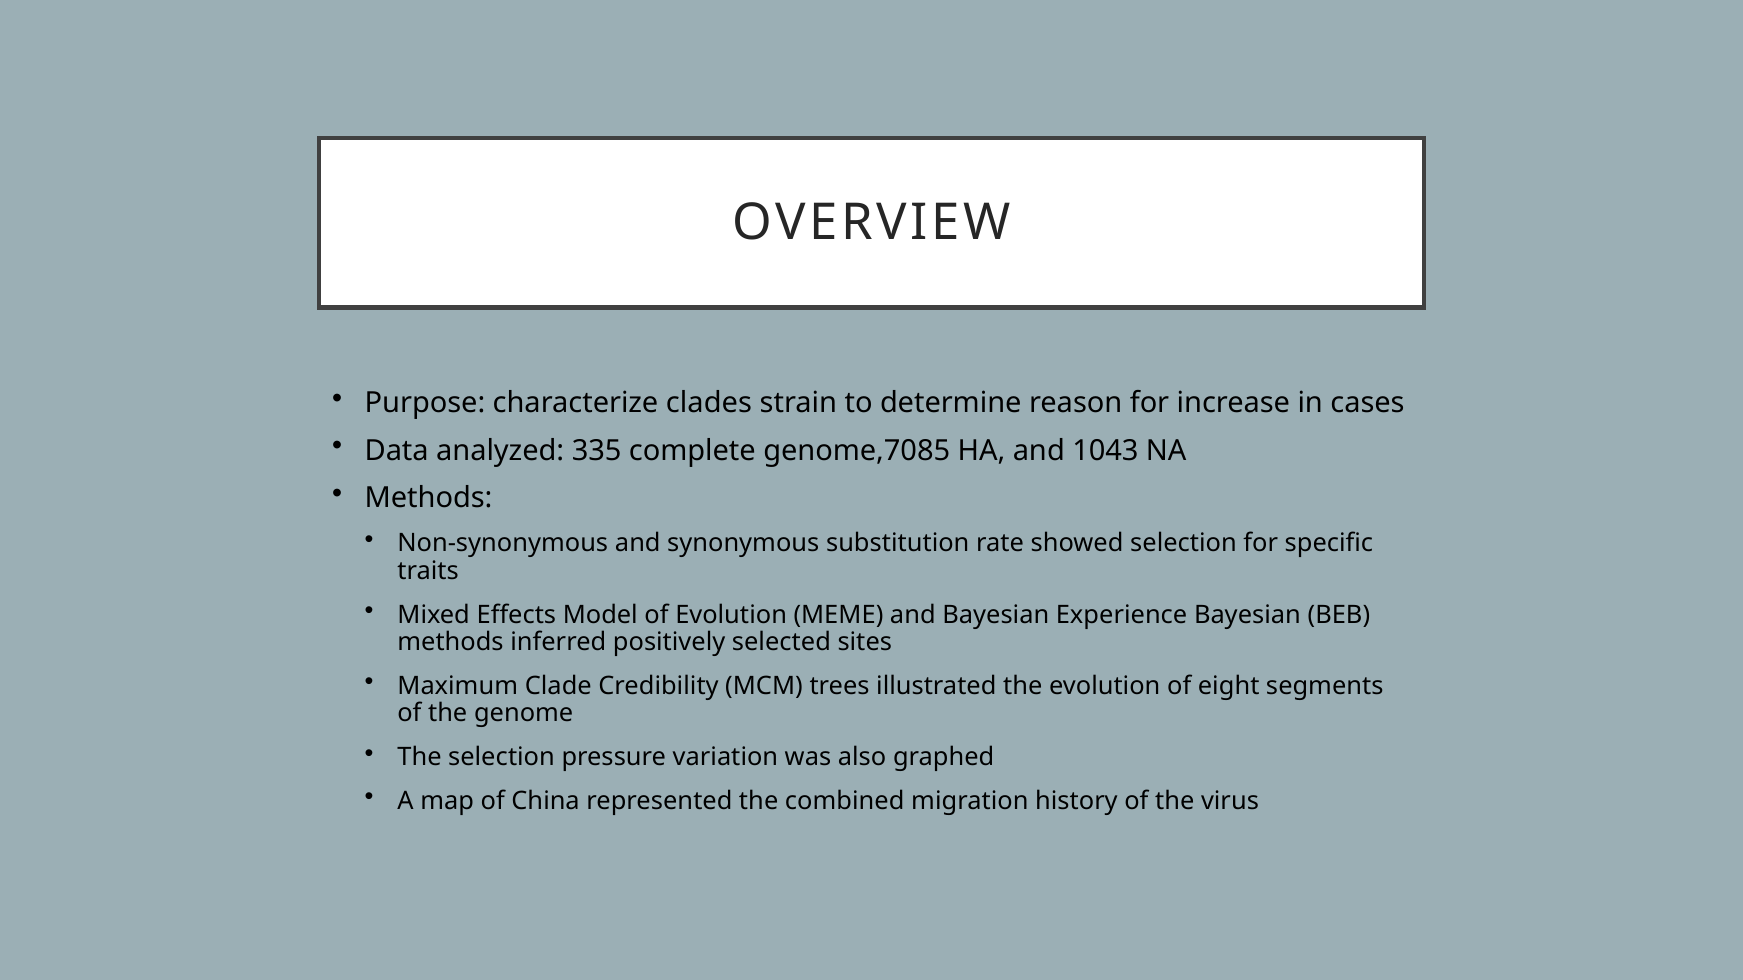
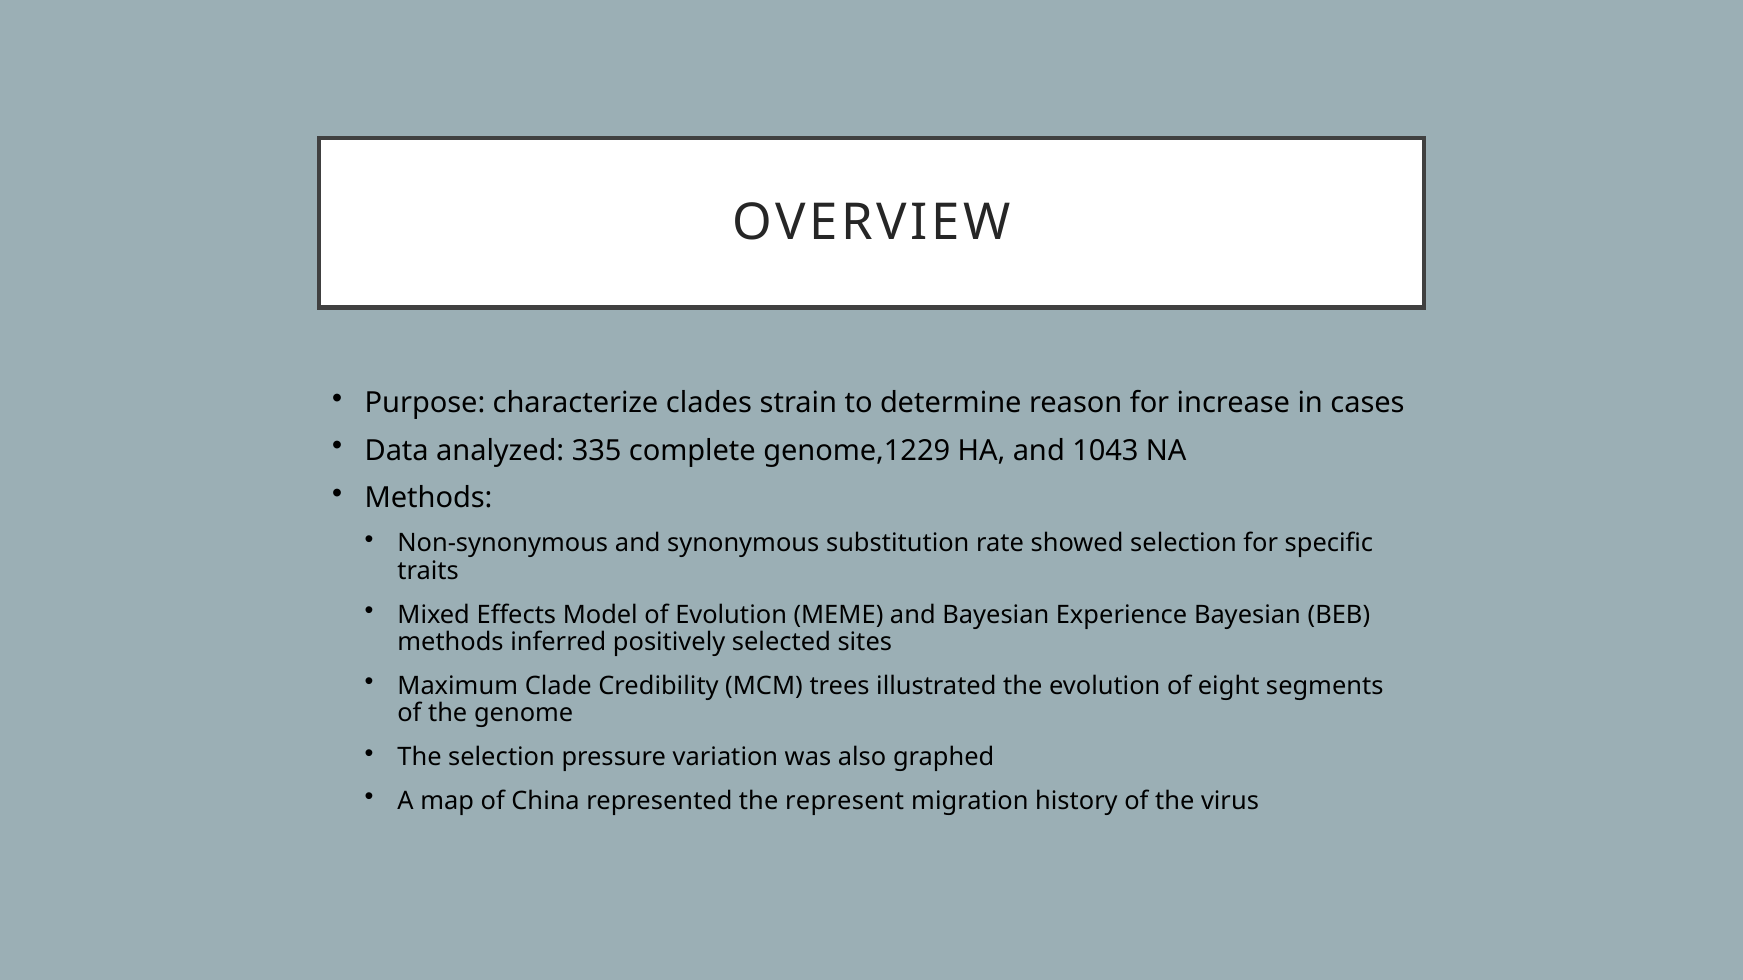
genome,7085: genome,7085 -> genome,1229
combined: combined -> represent
